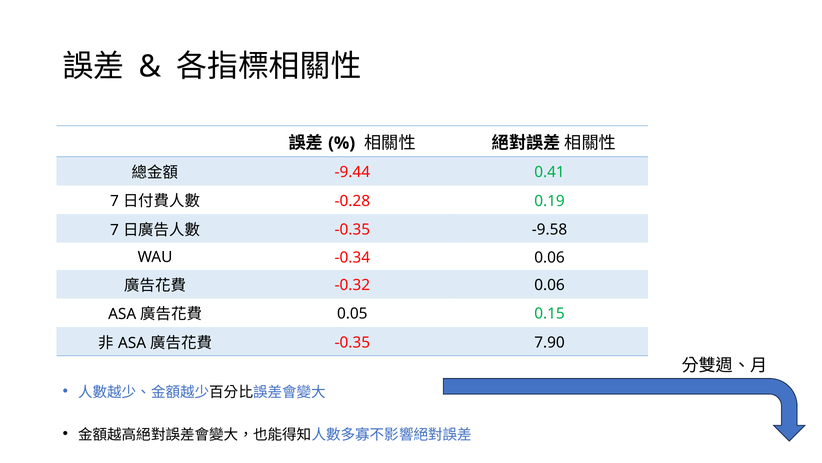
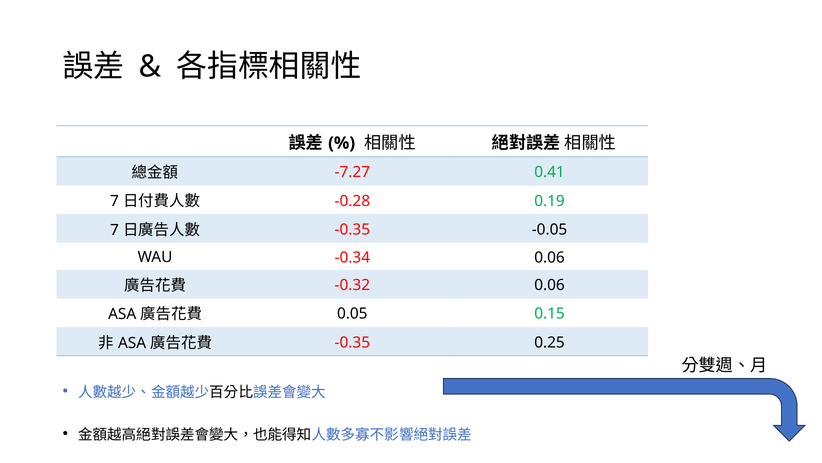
-9.44: -9.44 -> -7.27
-9.58: -9.58 -> -0.05
7.90: 7.90 -> 0.25
